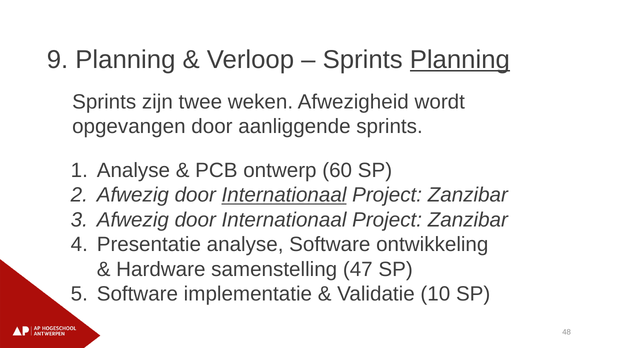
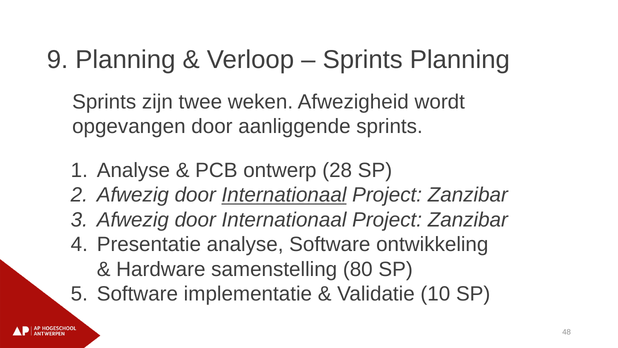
Planning at (460, 60) underline: present -> none
60: 60 -> 28
47: 47 -> 80
